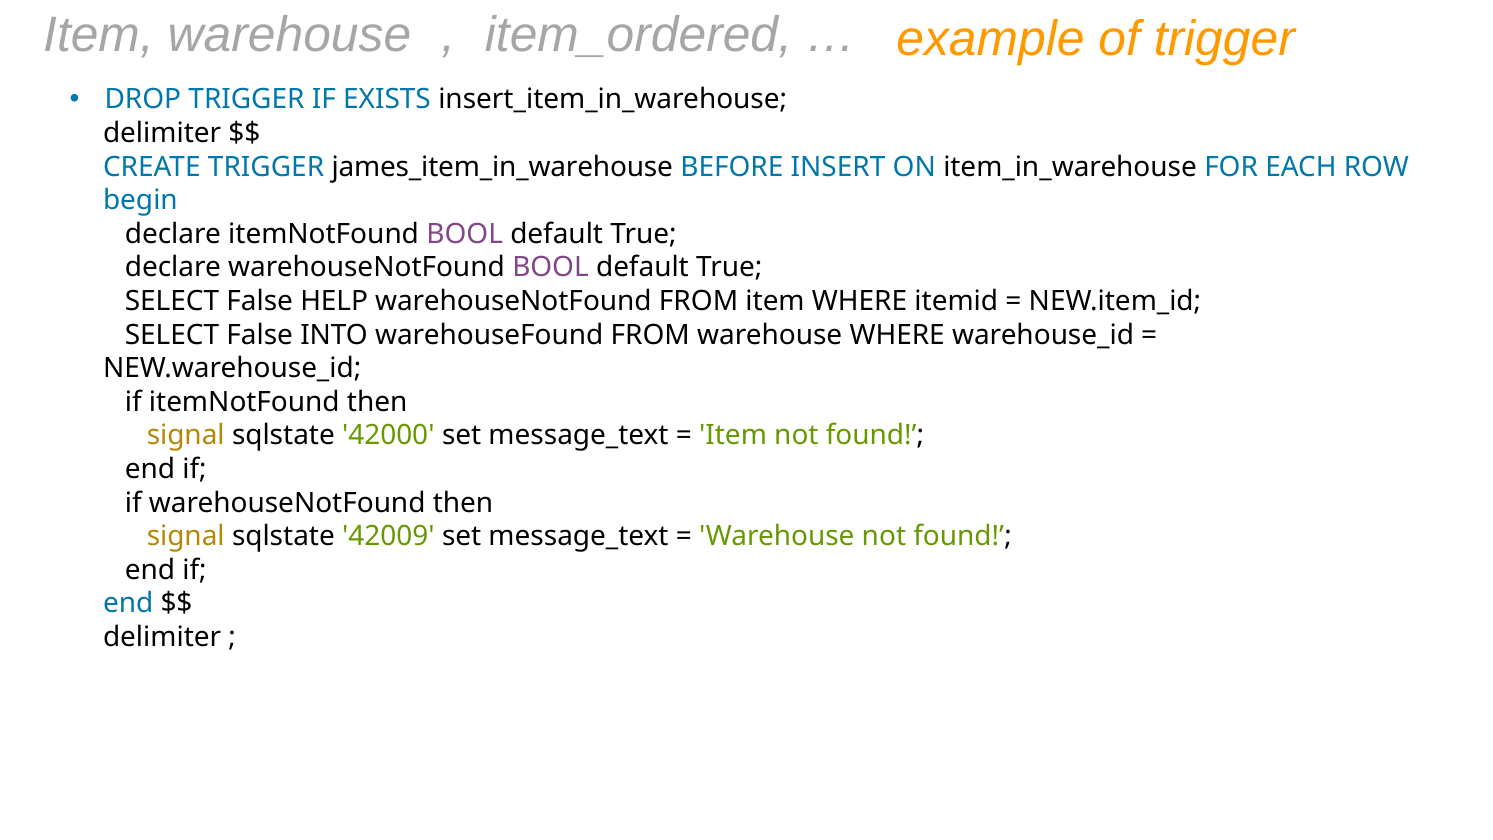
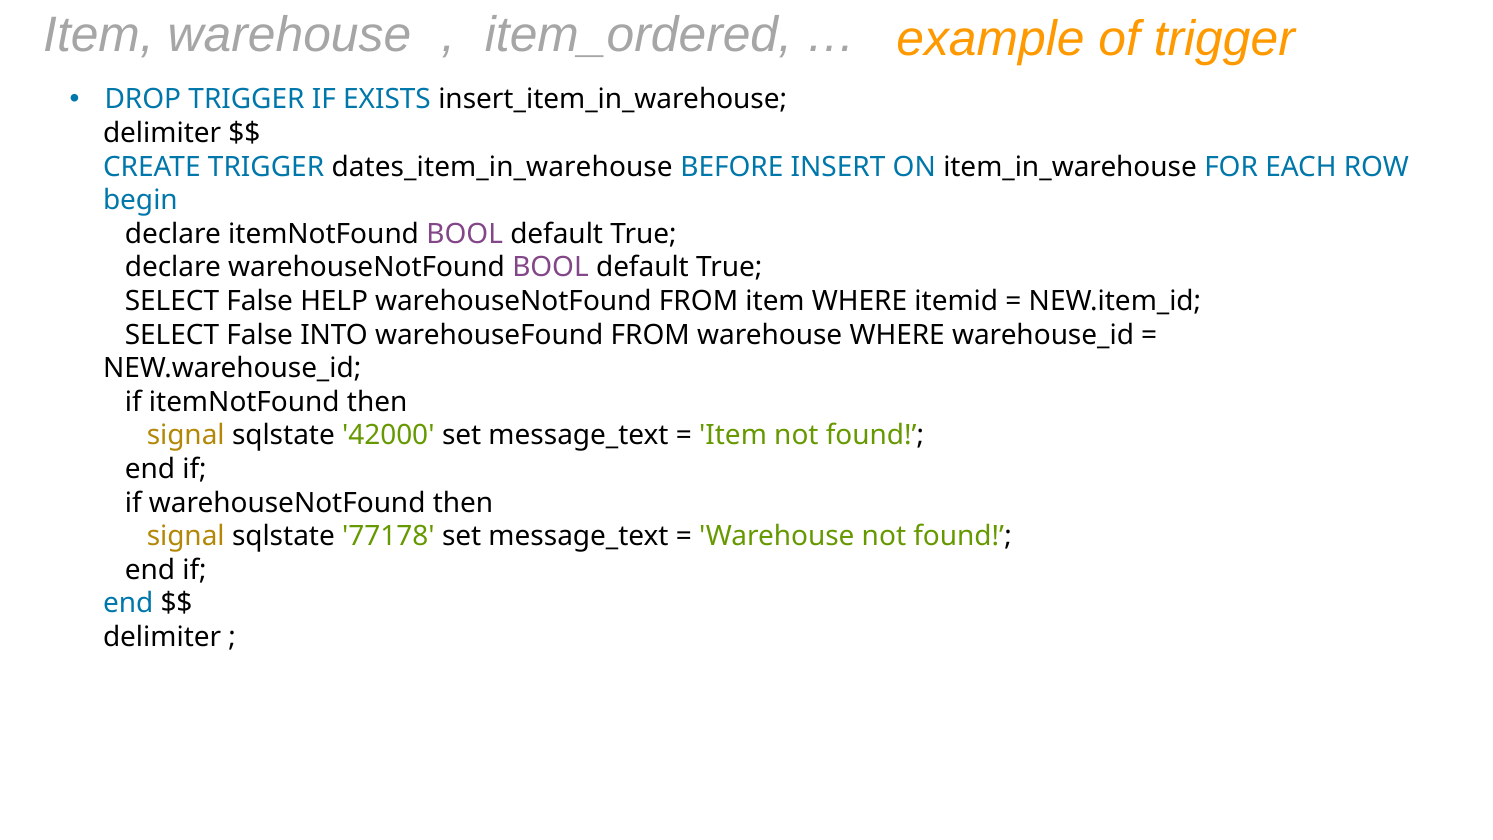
james_item_in_warehouse: james_item_in_warehouse -> dates_item_in_warehouse
42009: 42009 -> 77178
